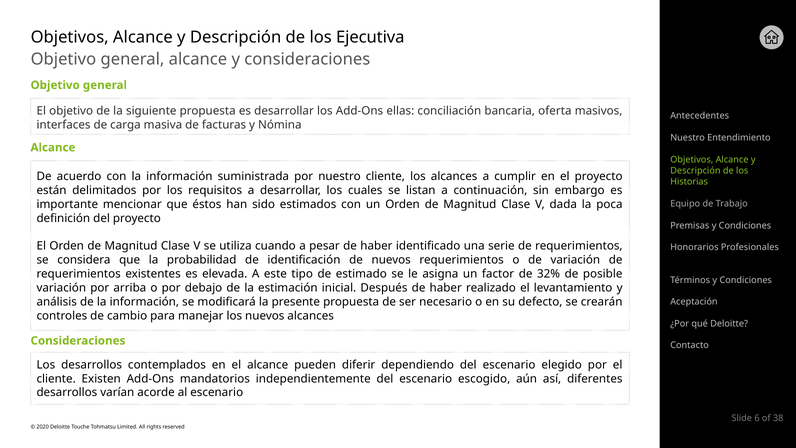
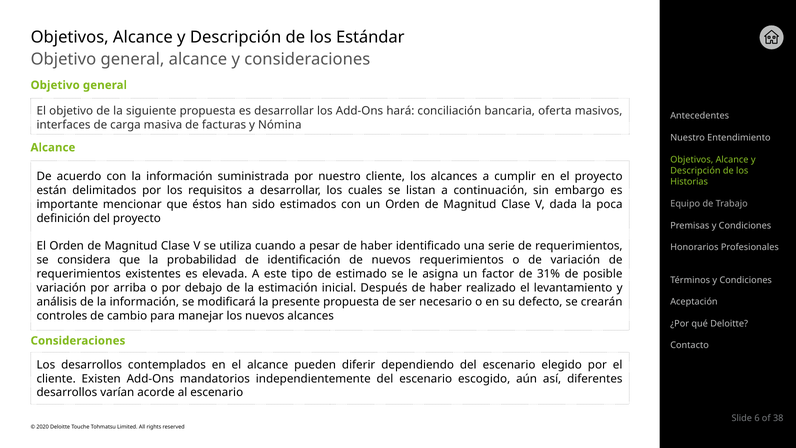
Ejecutiva: Ejecutiva -> Estándar
ellas: ellas -> hará
32%: 32% -> 31%
